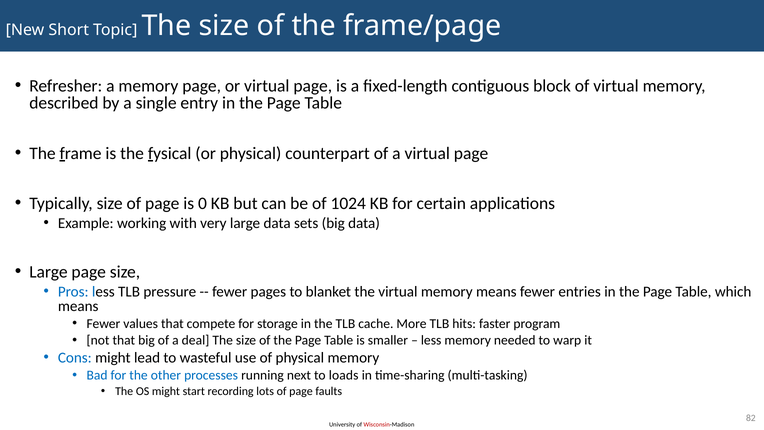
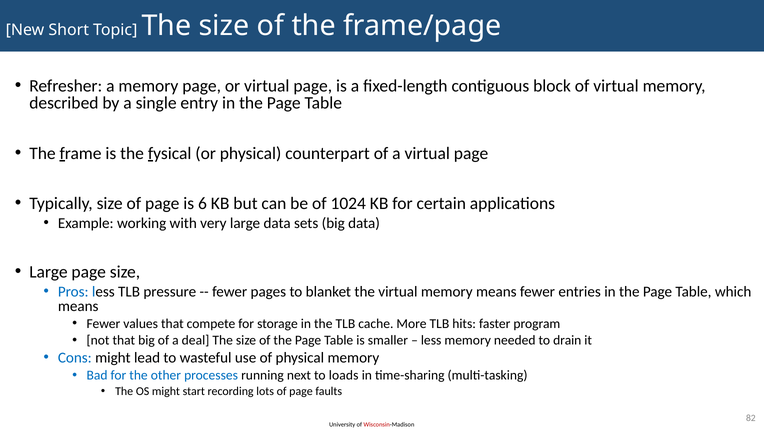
0: 0 -> 6
warp: warp -> drain
